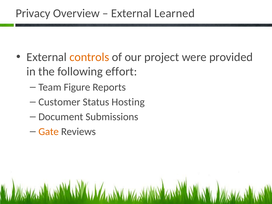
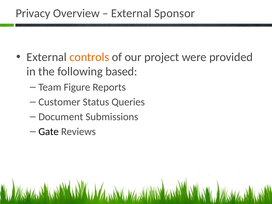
Learned: Learned -> Sponsor
effort: effort -> based
Hosting: Hosting -> Queries
Gate colour: orange -> black
